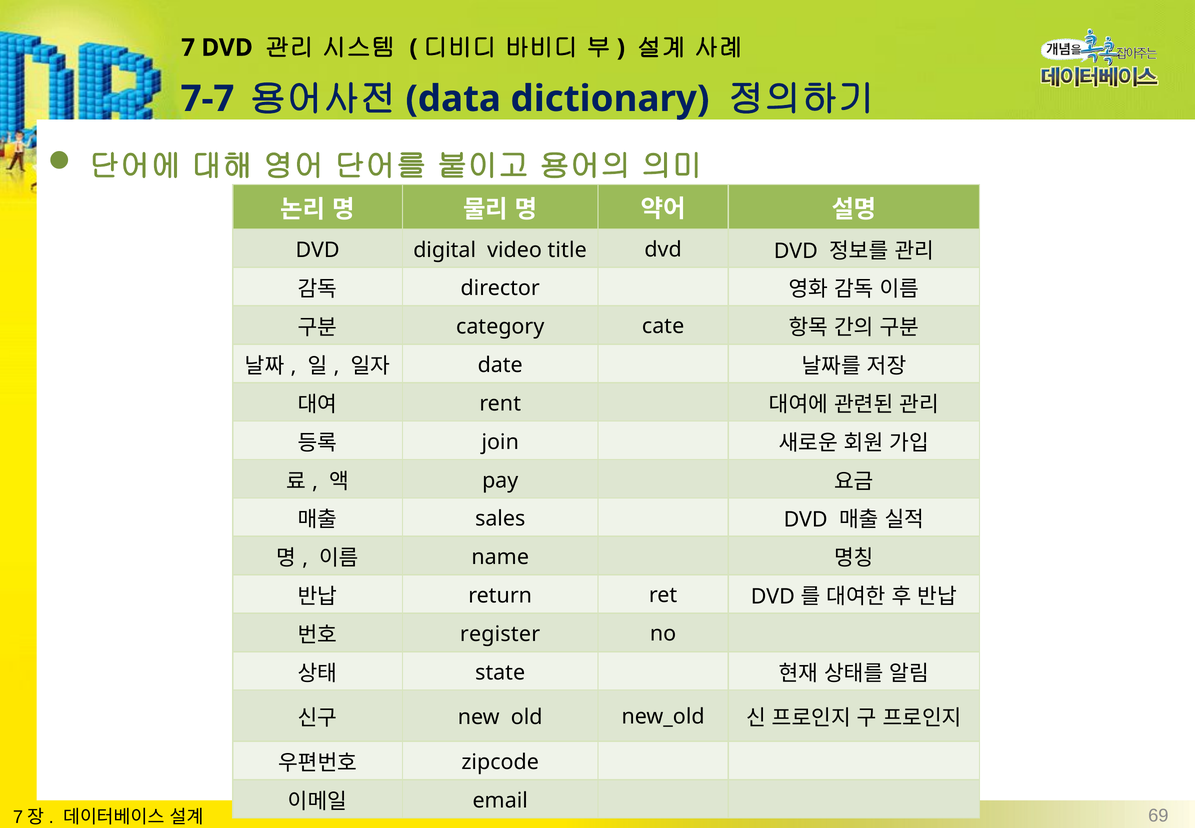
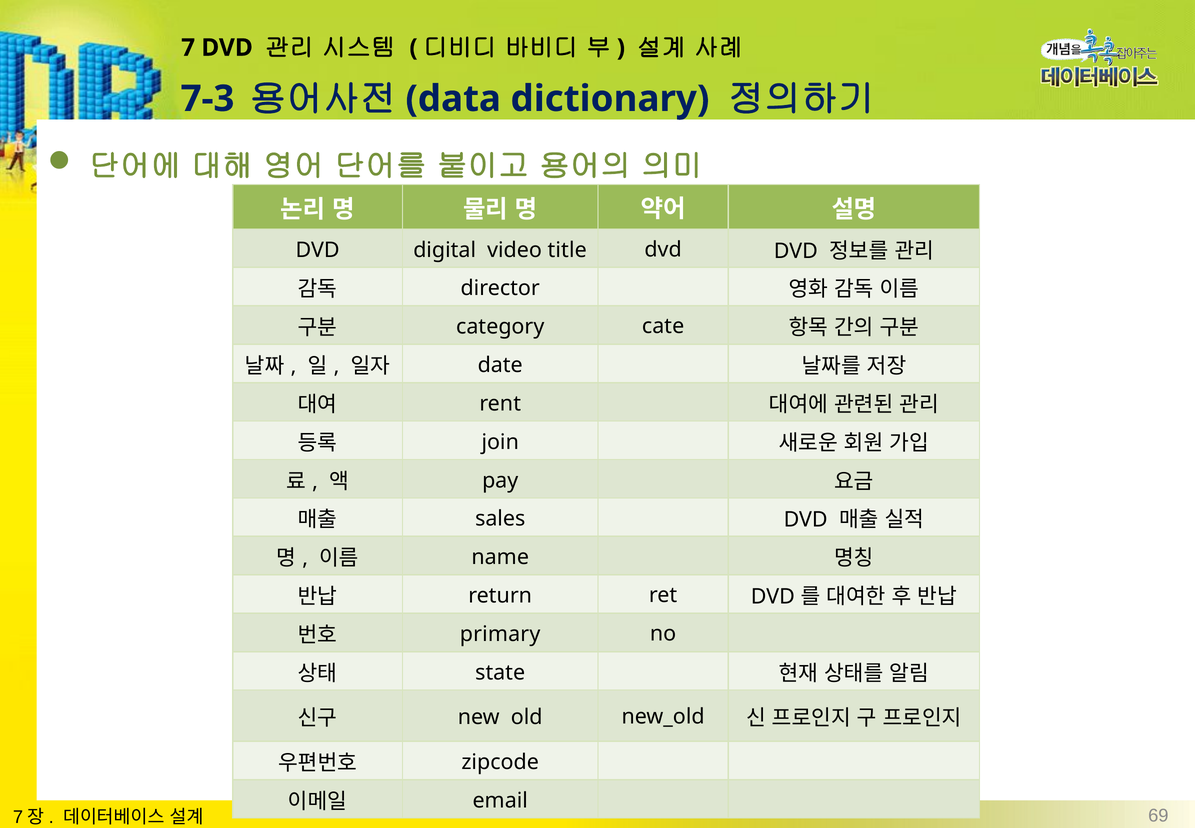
7-7: 7-7 -> 7-3
register: register -> primary
